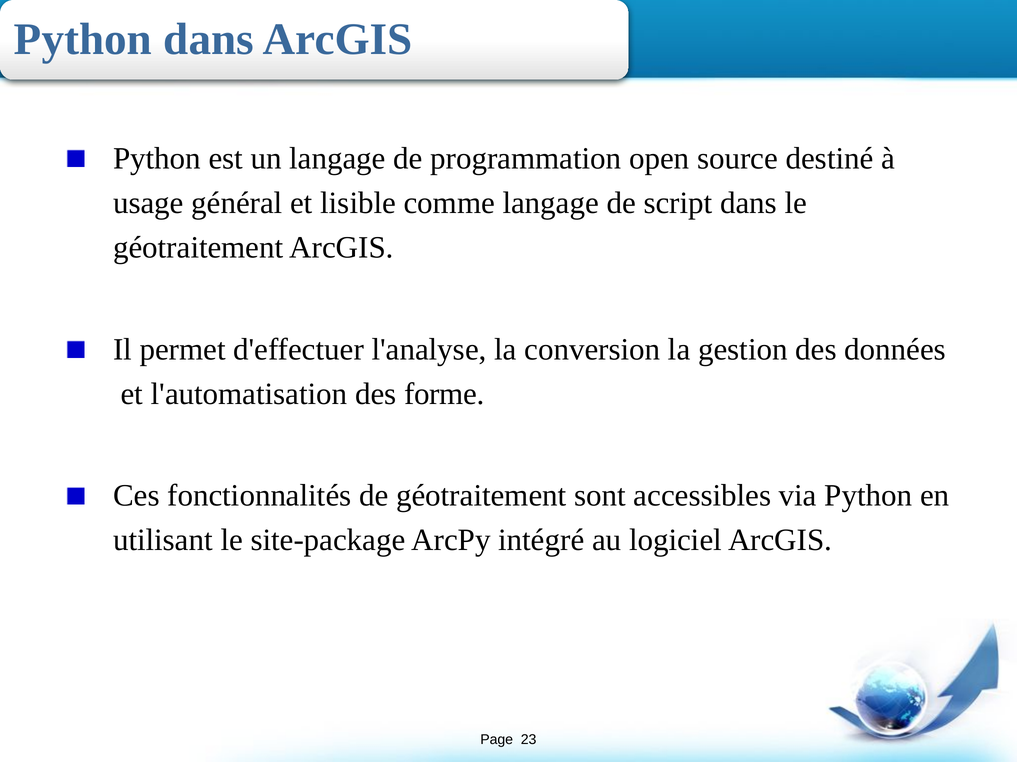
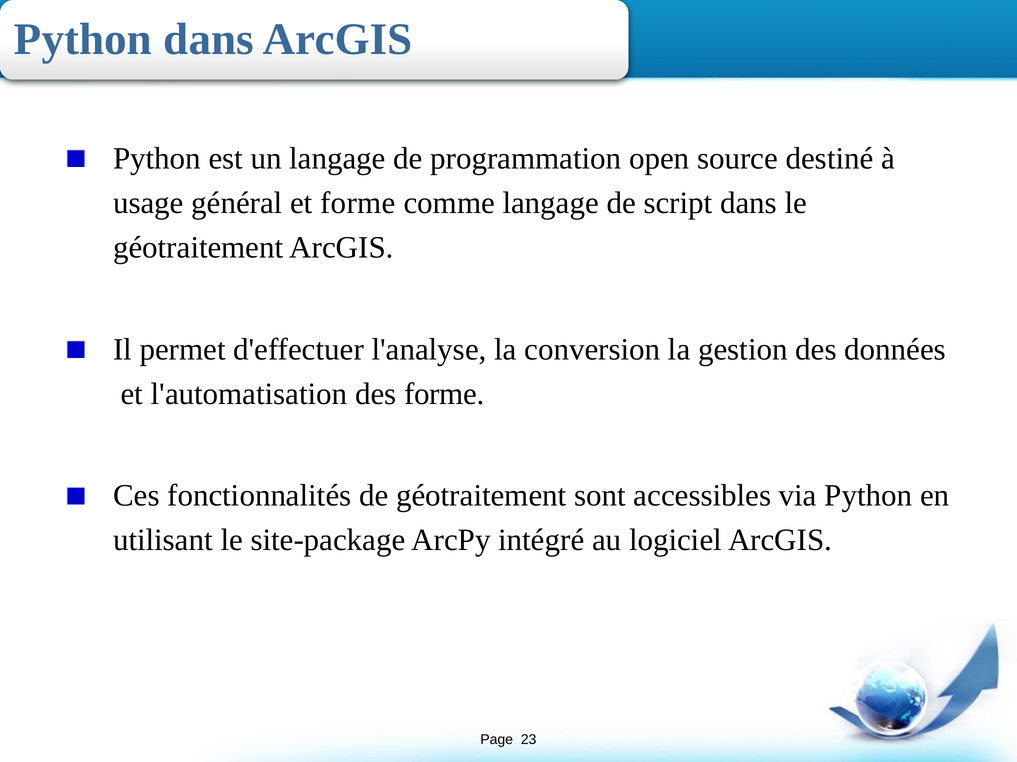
et lisible: lisible -> forme
